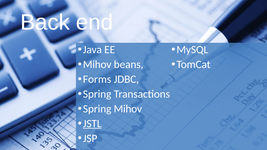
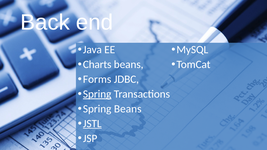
Mihov at (97, 65): Mihov -> Charts
Spring at (97, 94) underline: none -> present
Spring Mihov: Mihov -> Beans
